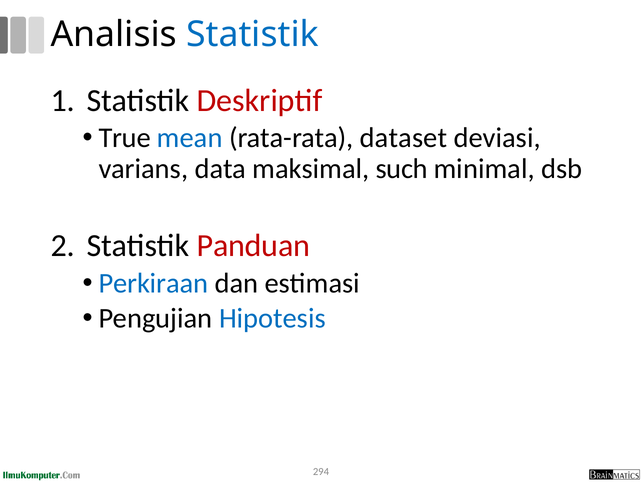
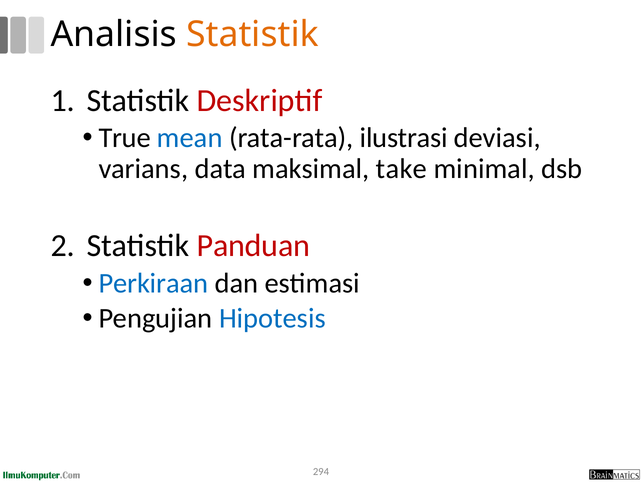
Statistik at (253, 35) colour: blue -> orange
dataset: dataset -> ilustrasi
such: such -> take
